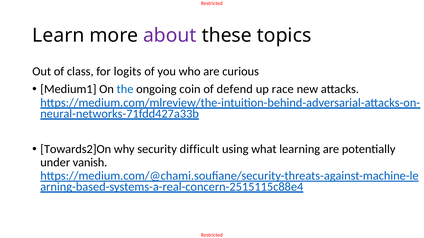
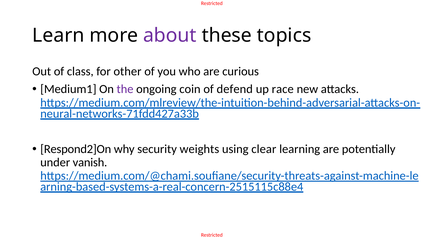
logits: logits -> other
the colour: blue -> purple
Towards2]On: Towards2]On -> Respond2]On
difficult: difficult -> weights
what: what -> clear
